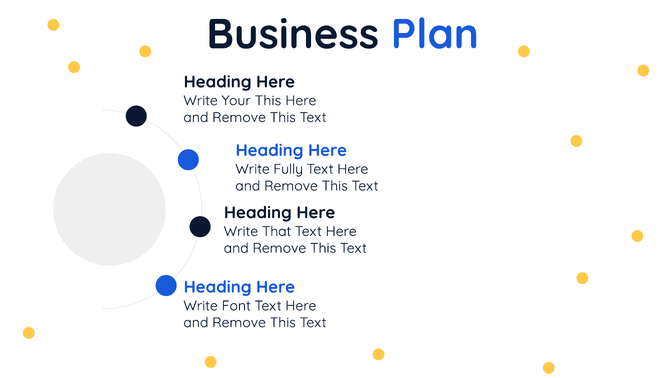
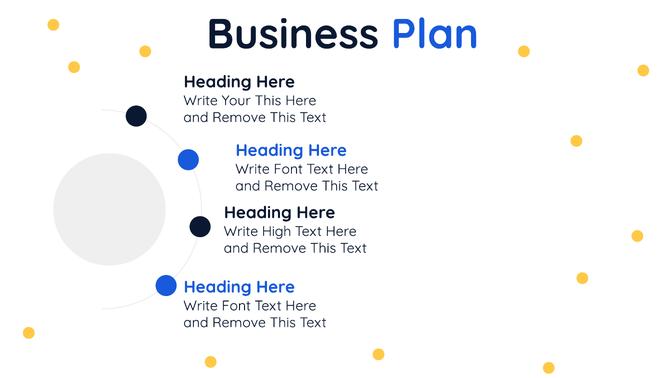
Fully at (288, 169): Fully -> Font
That: That -> High
